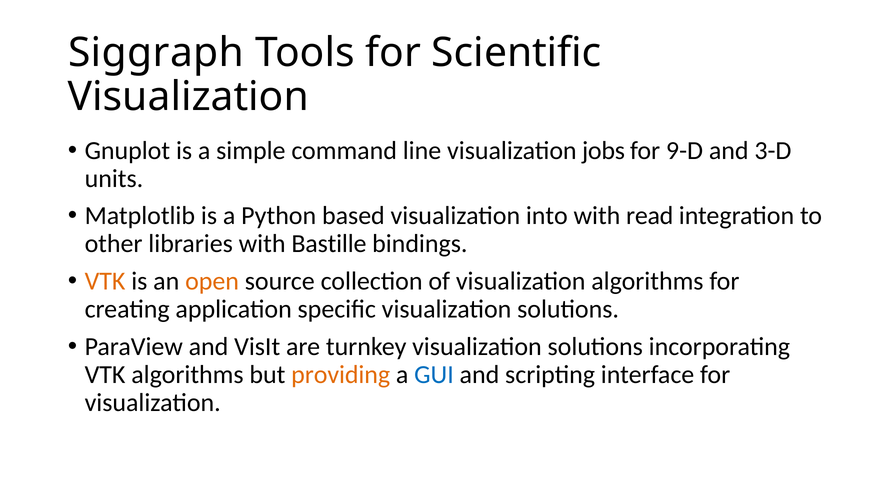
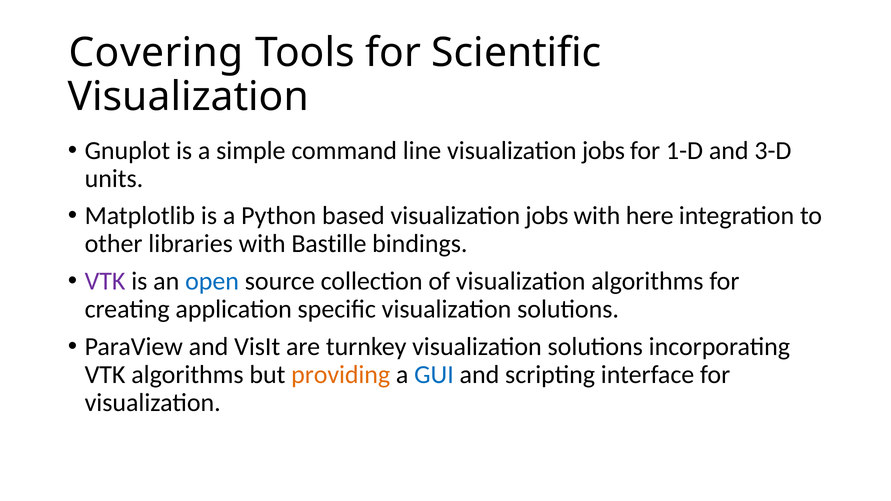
Siggraph: Siggraph -> Covering
9-D: 9-D -> 1-D
based visualization into: into -> jobs
read: read -> here
VTK at (105, 281) colour: orange -> purple
open colour: orange -> blue
